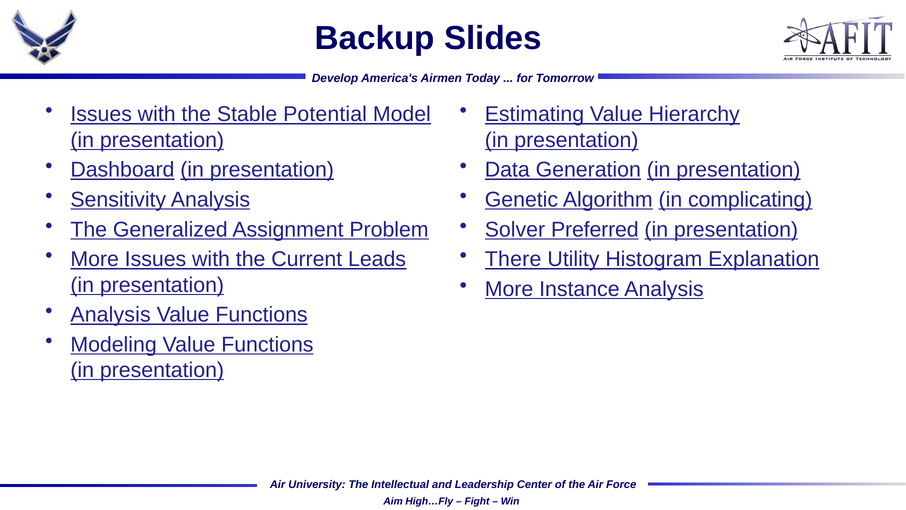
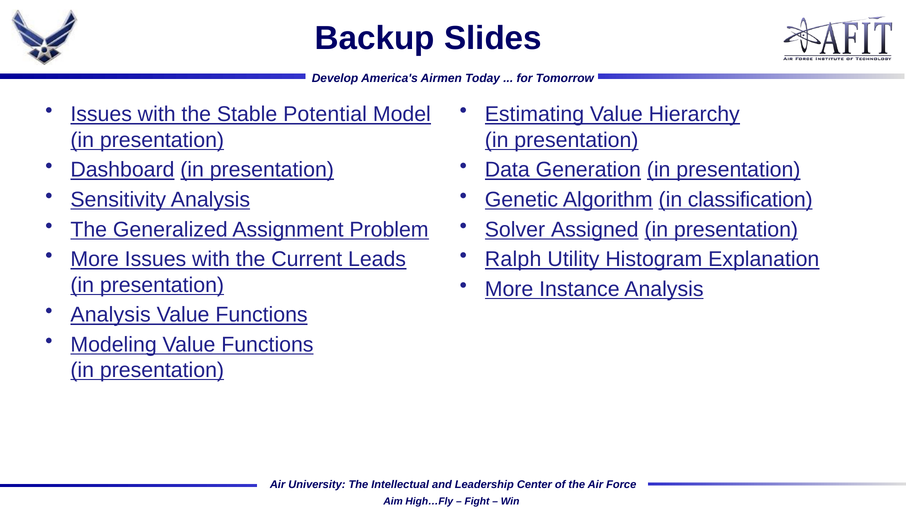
complicating: complicating -> classification
Preferred: Preferred -> Assigned
There: There -> Ralph
